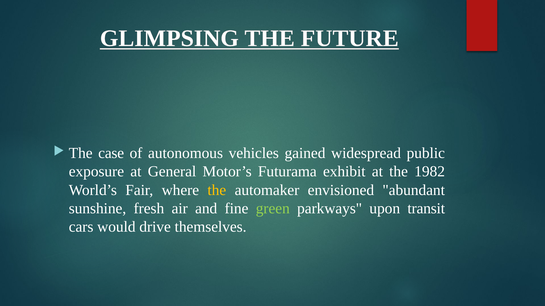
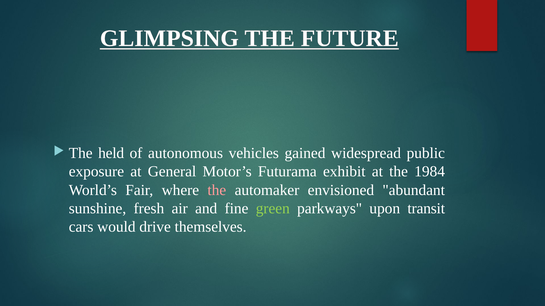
case: case -> held
1982: 1982 -> 1984
the at (217, 190) colour: yellow -> pink
